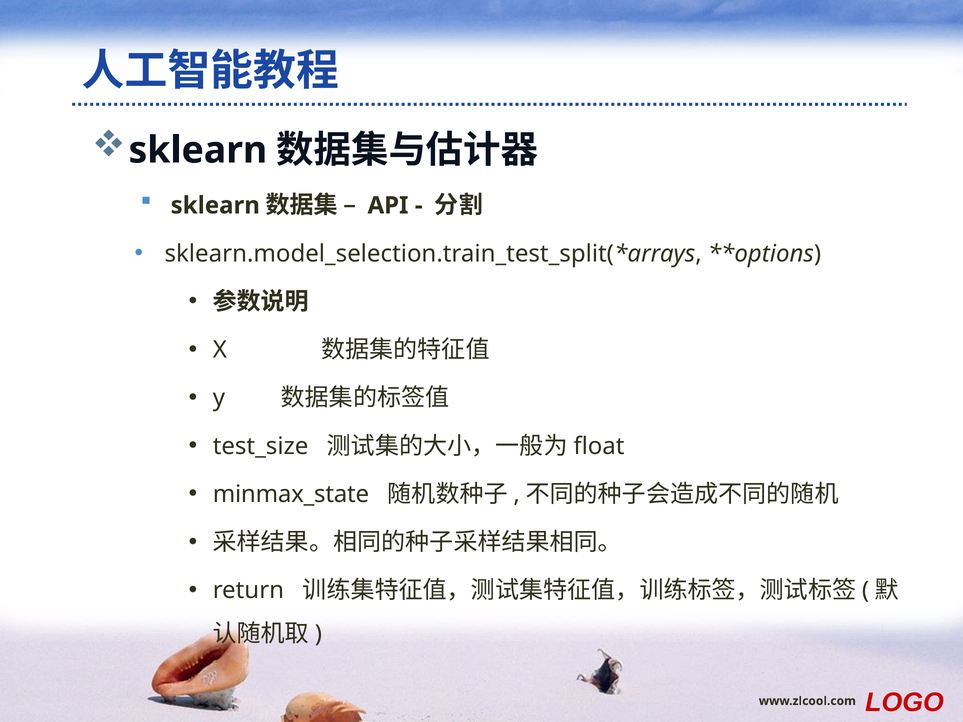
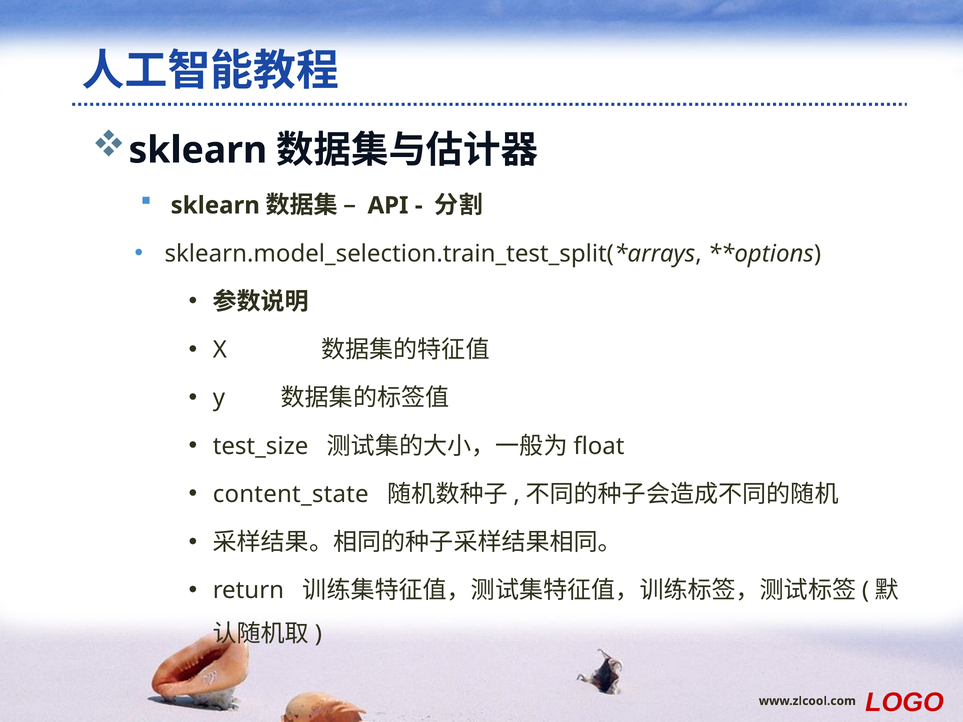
minmax_state: minmax_state -> content_state
